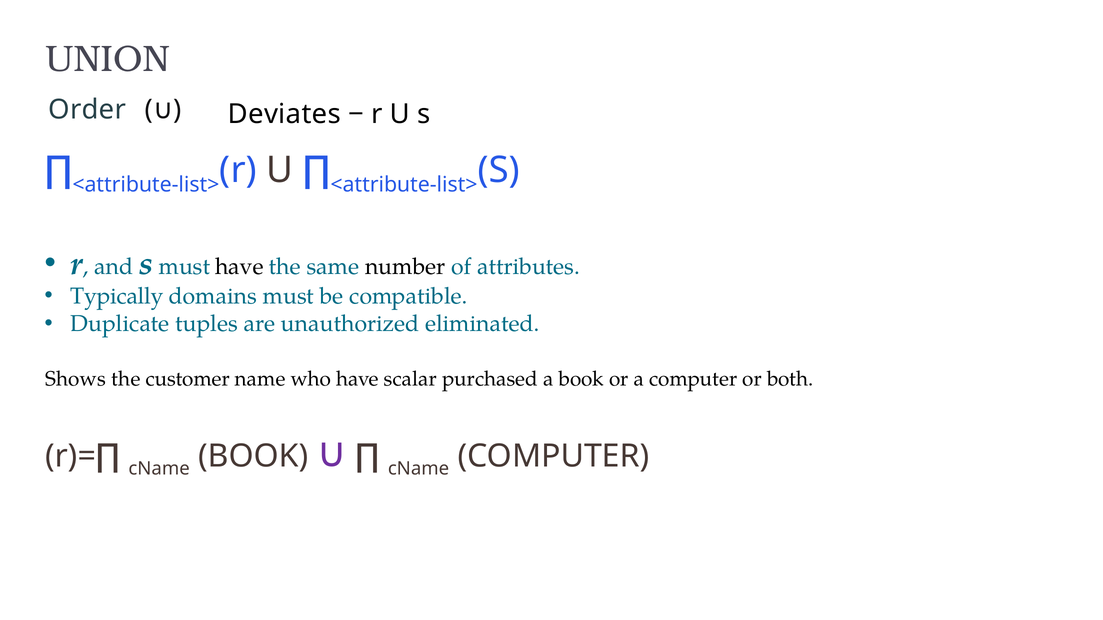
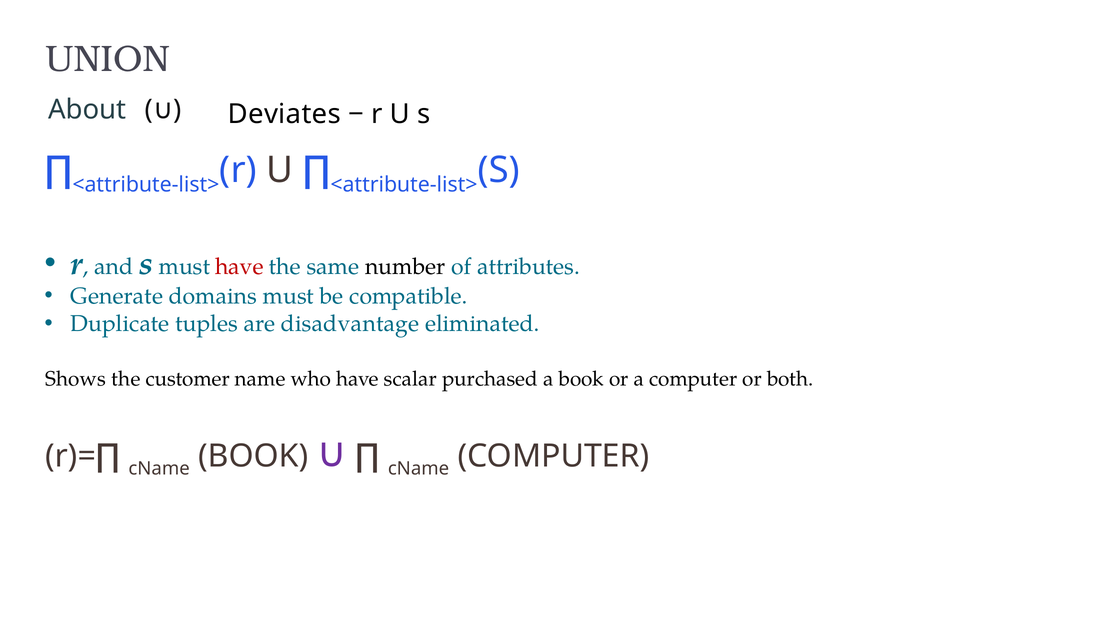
Order: Order -> About
have at (239, 267) colour: black -> red
Typically: Typically -> Generate
unauthorized: unauthorized -> disadvantage
